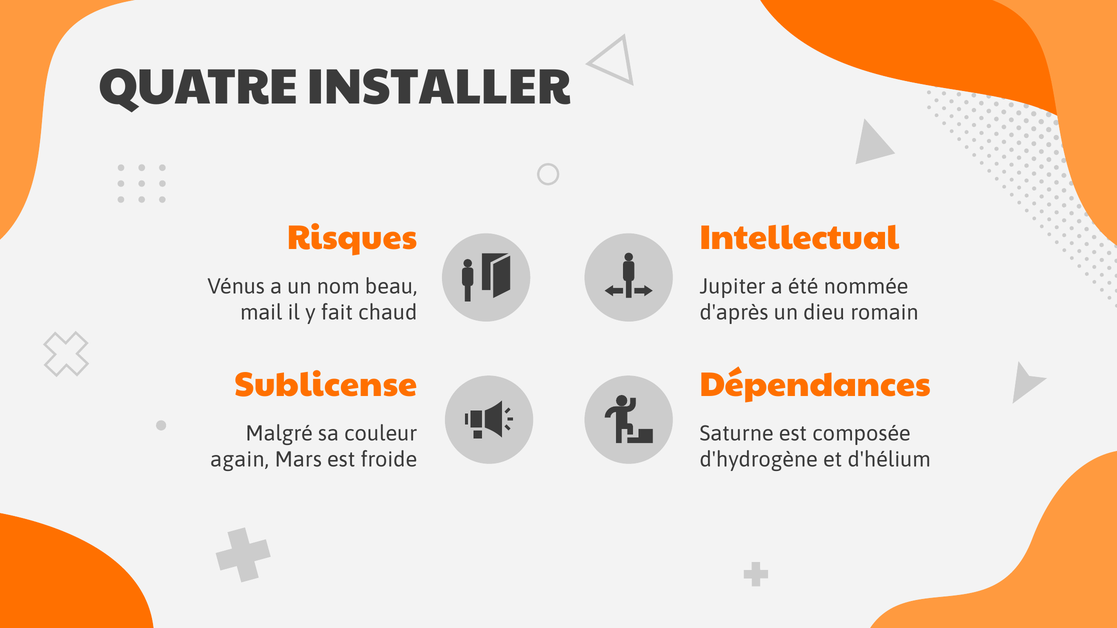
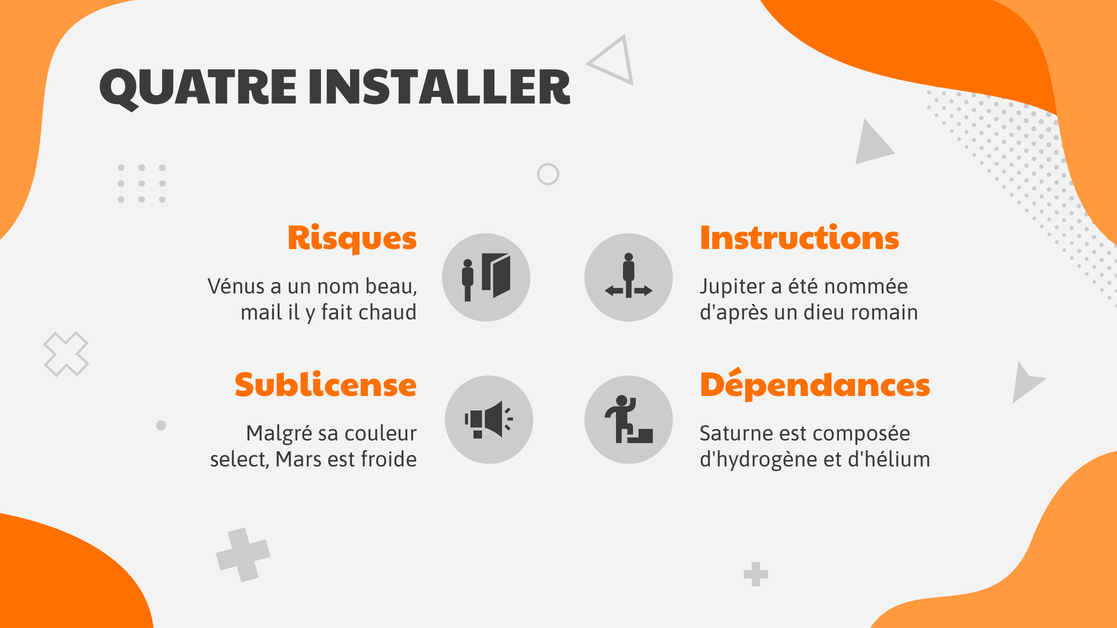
Intellectual: Intellectual -> Instructions
again: again -> select
